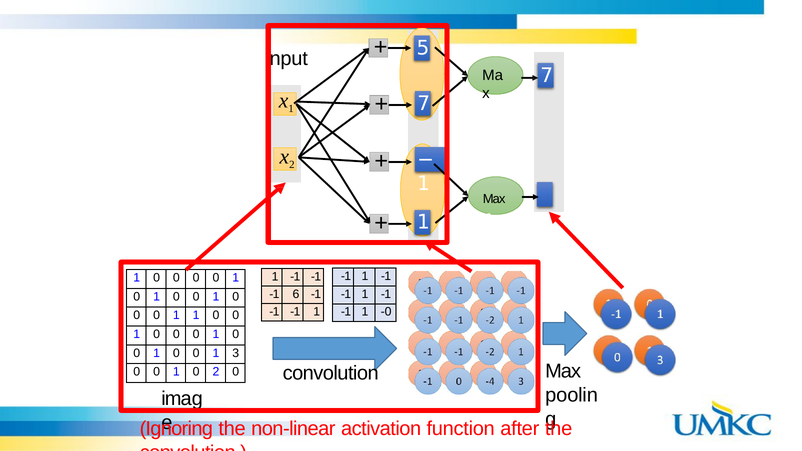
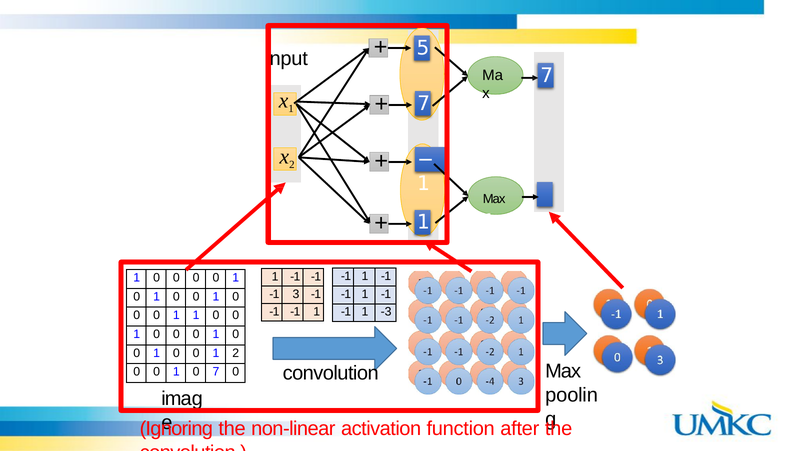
6: 6 -> 3
-0: -0 -> -3
1 3: 3 -> 2
0 2: 2 -> 7
